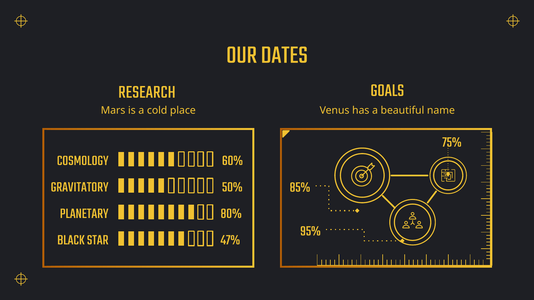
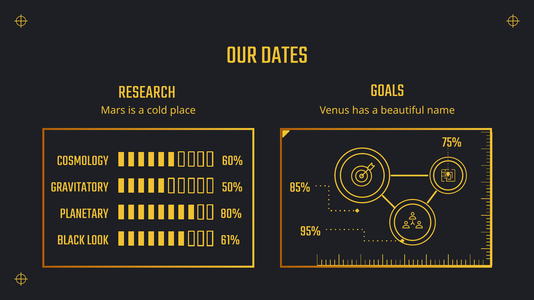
STAR: STAR -> LOOK
47%: 47% -> 61%
